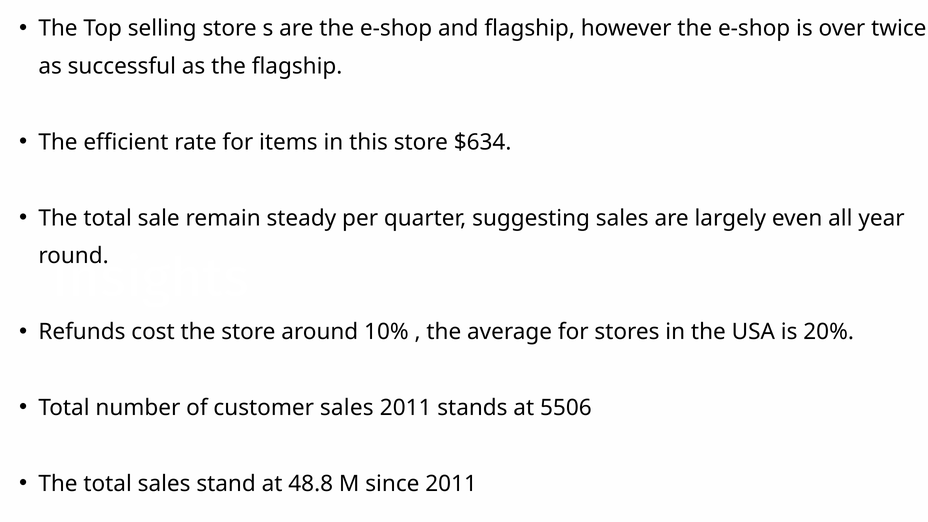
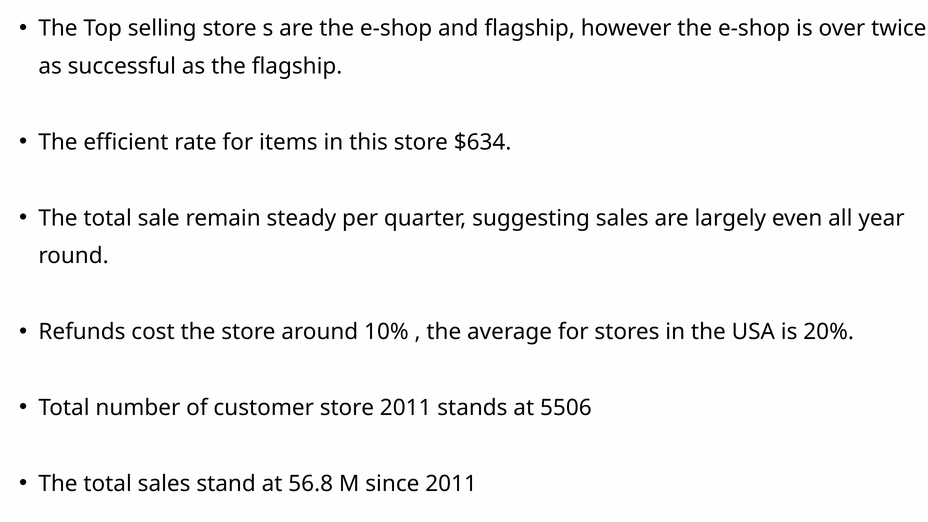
customer sales: sales -> store
48.8: 48.8 -> 56.8
